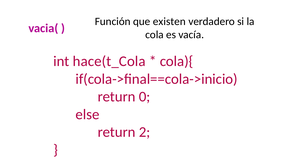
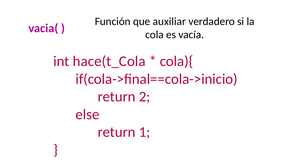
existen: existen -> auxiliar
0: 0 -> 2
2: 2 -> 1
